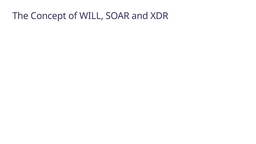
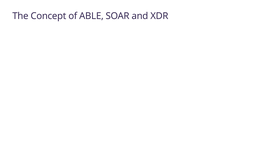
WILL: WILL -> ABLE
